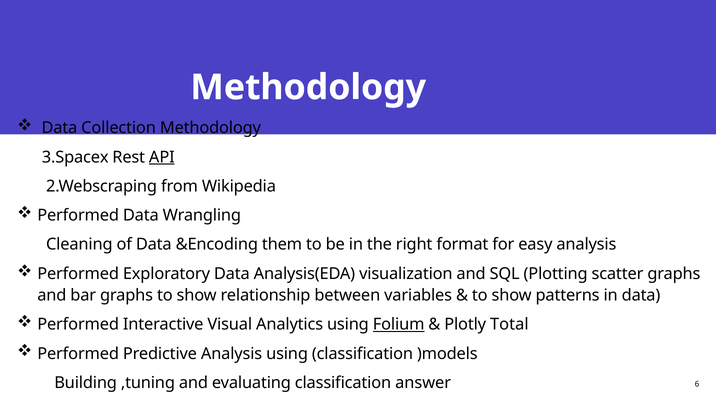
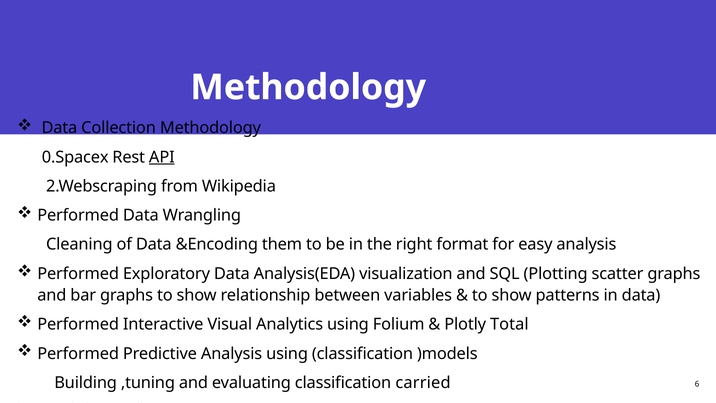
3.Spacex: 3.Spacex -> 0.Spacex
Folium underline: present -> none
answer: answer -> carried
